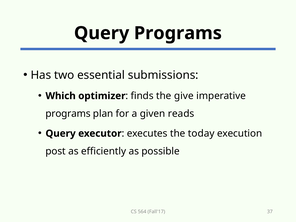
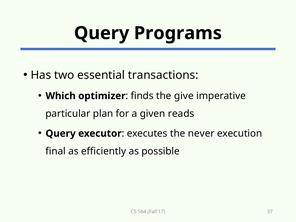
submissions: submissions -> transactions
programs at (68, 114): programs -> particular
today: today -> never
post: post -> final
